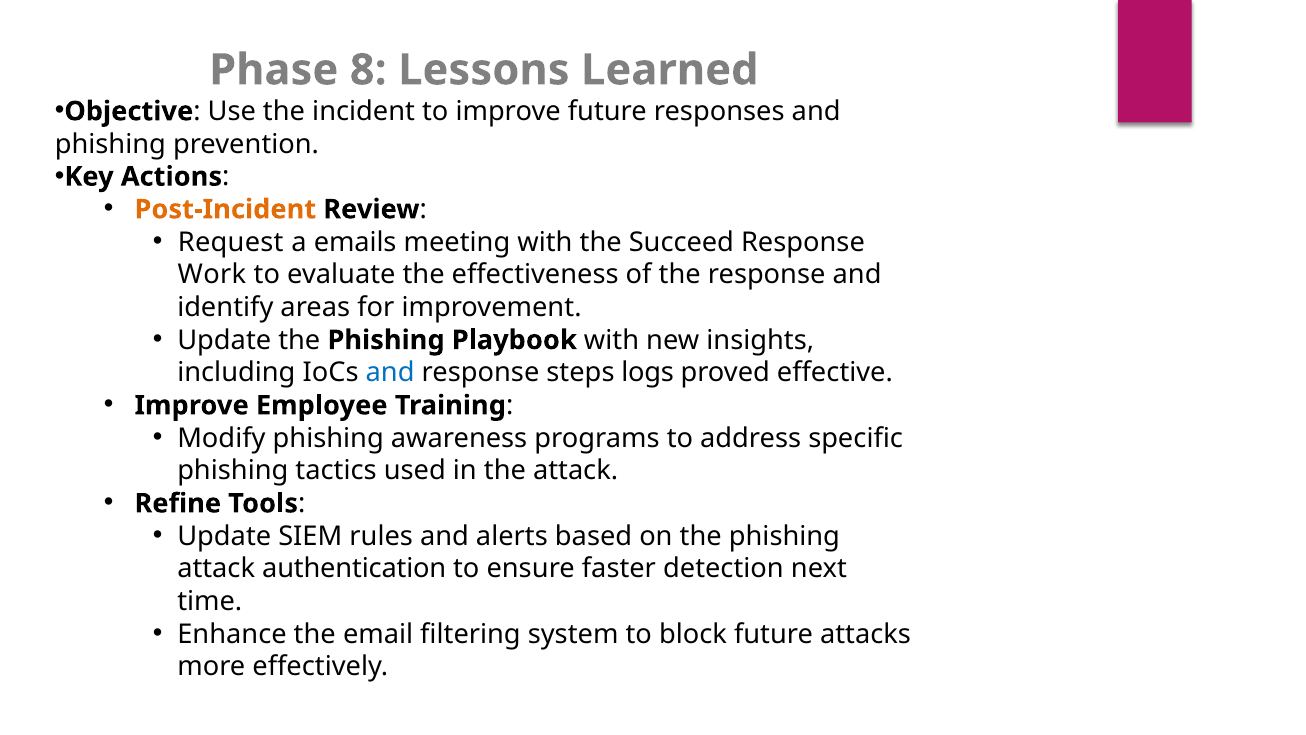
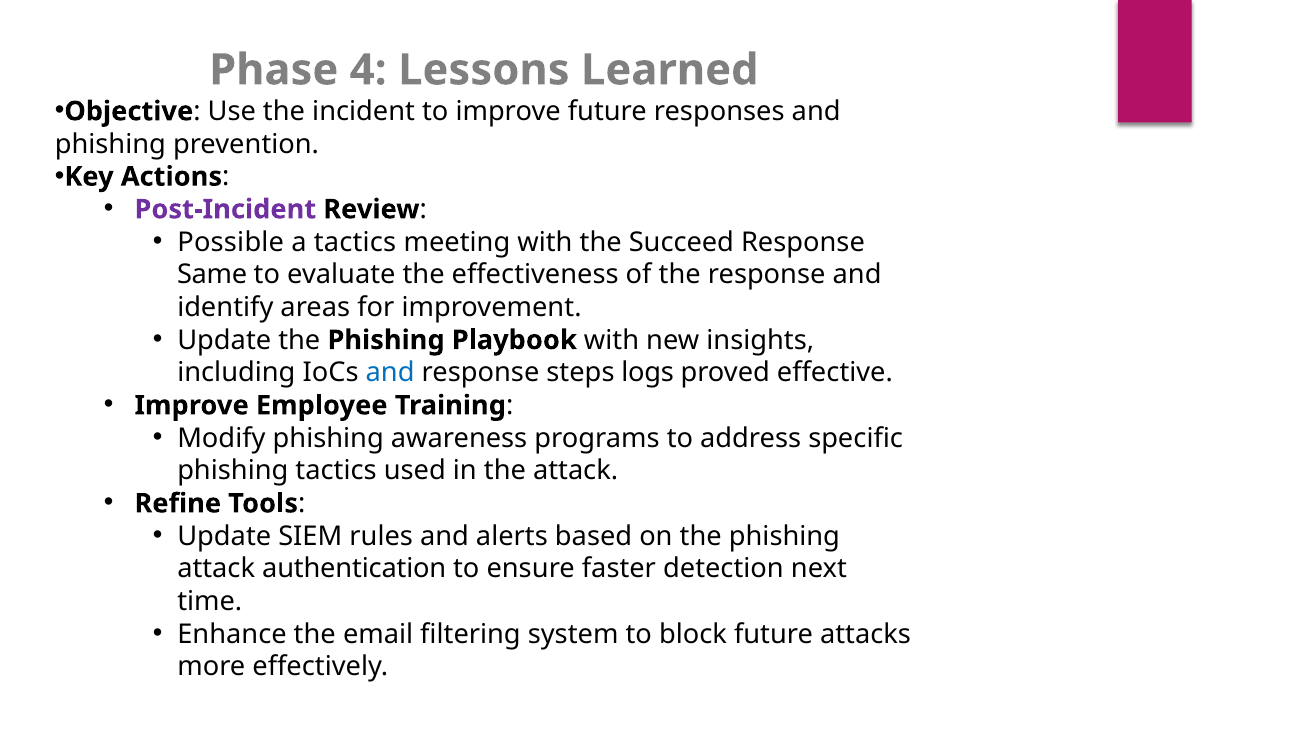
8: 8 -> 4
Post-Incident colour: orange -> purple
Request: Request -> Possible
a emails: emails -> tactics
Work: Work -> Same
